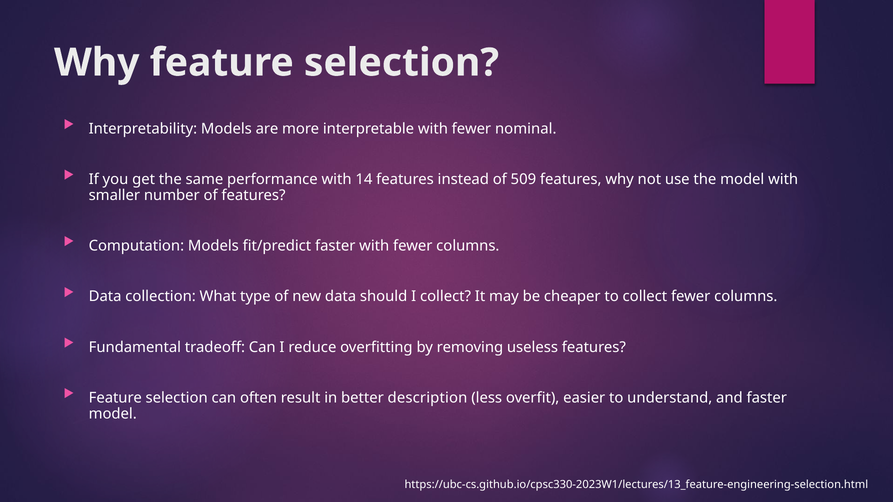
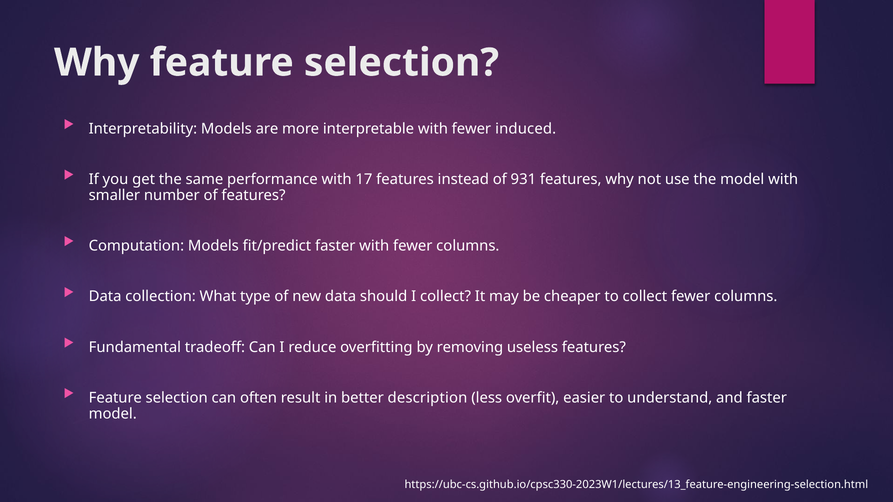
nominal: nominal -> induced
14: 14 -> 17
509: 509 -> 931
